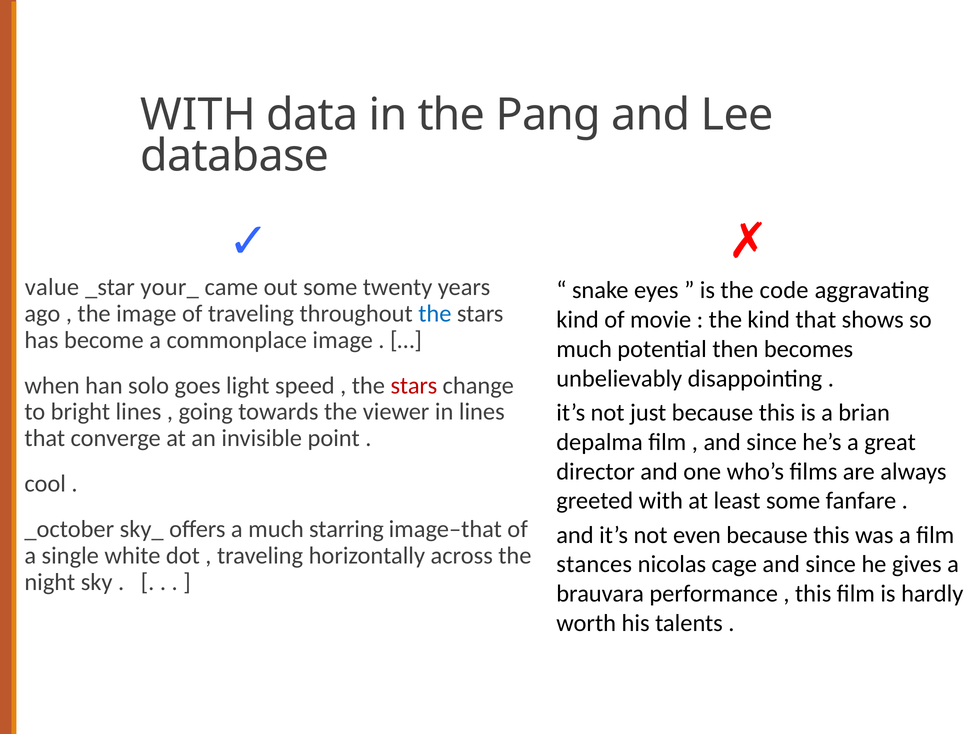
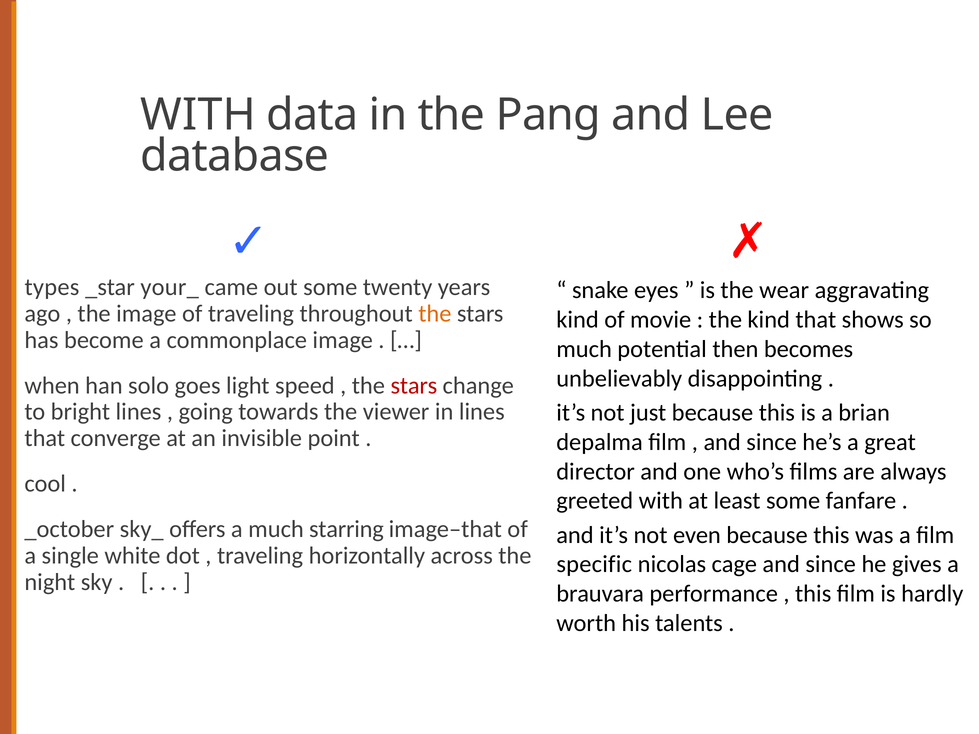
value: value -> types
code: code -> wear
the at (435, 314) colour: blue -> orange
stances: stances -> specific
